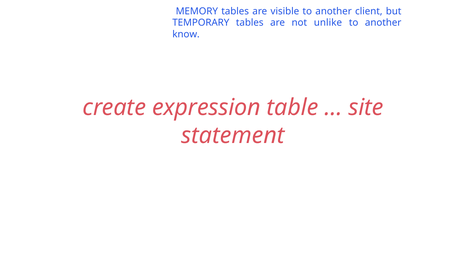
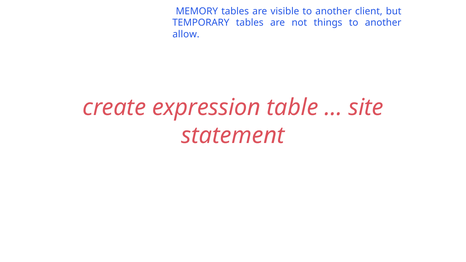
unlike: unlike -> things
know: know -> allow
